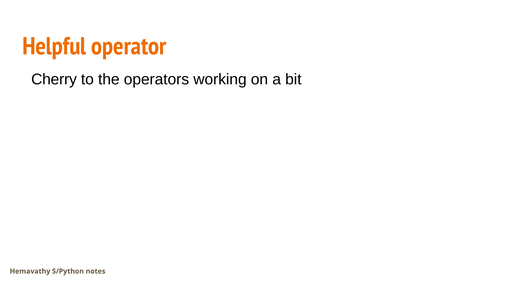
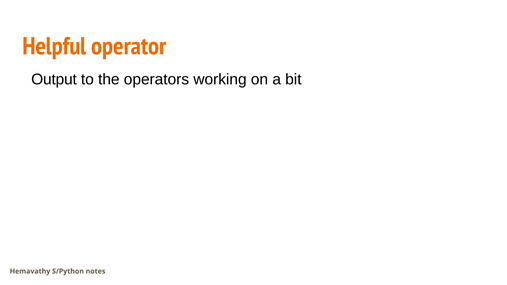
Cherry: Cherry -> Output
